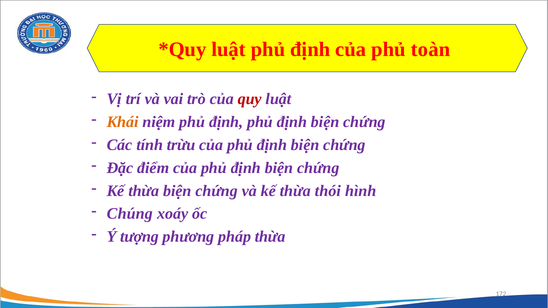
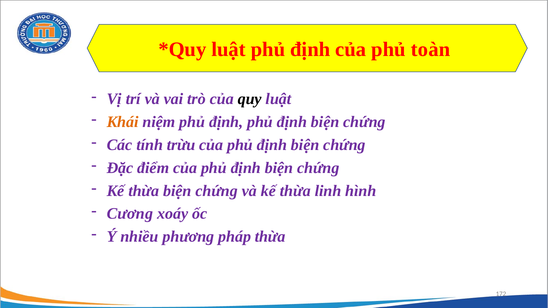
quy colour: red -> black
thói: thói -> linh
Chúng: Chúng -> Cương
tượng: tượng -> nhiều
